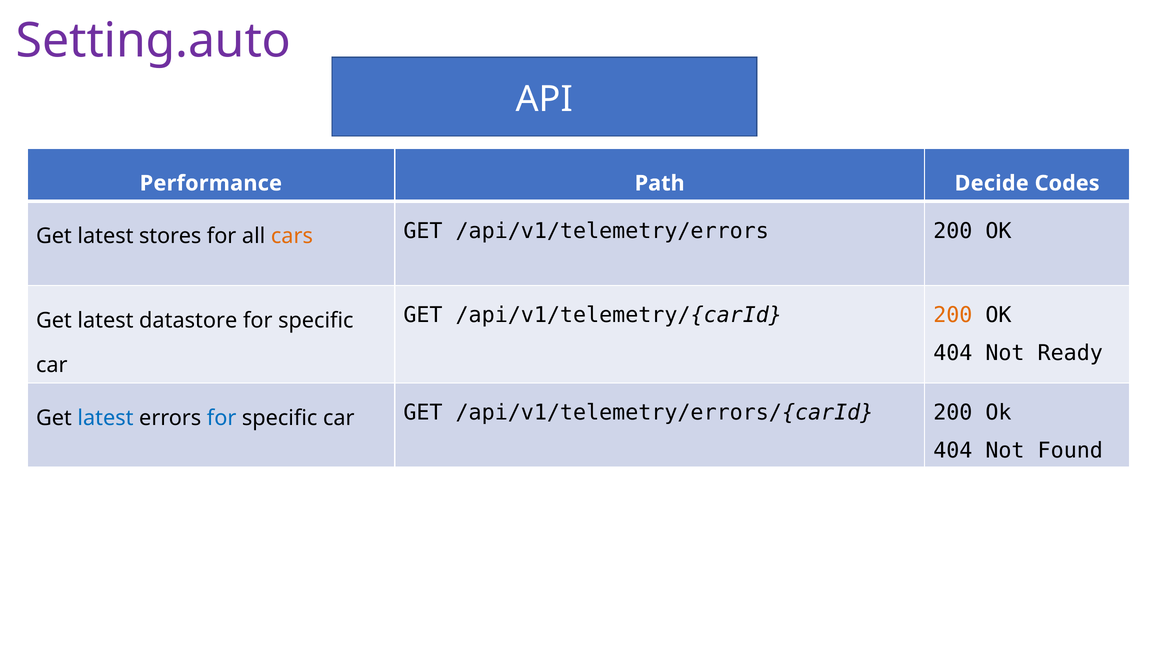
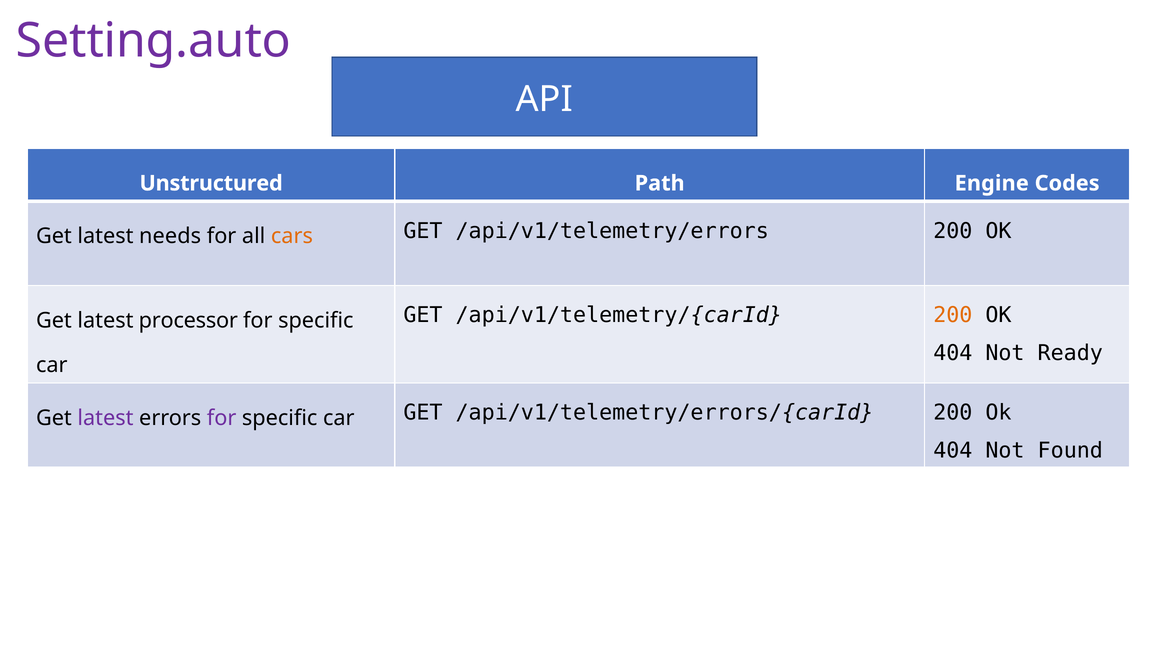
Performance: Performance -> Unstructured
Decide: Decide -> Engine
stores: stores -> needs
datastore: datastore -> processor
latest at (105, 418) colour: blue -> purple
for at (222, 418) colour: blue -> purple
